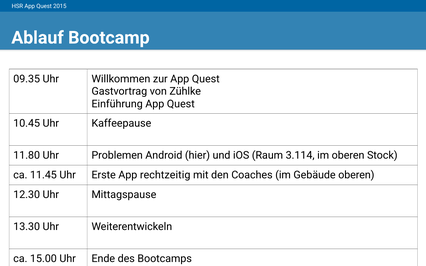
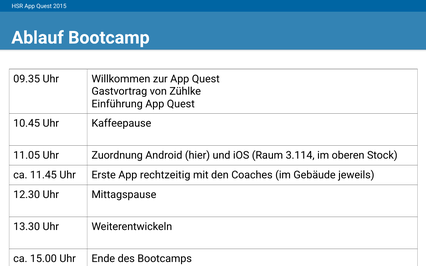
11.80: 11.80 -> 11.05
Problemen: Problemen -> Zuordnung
Gebäude oberen: oberen -> jeweils
